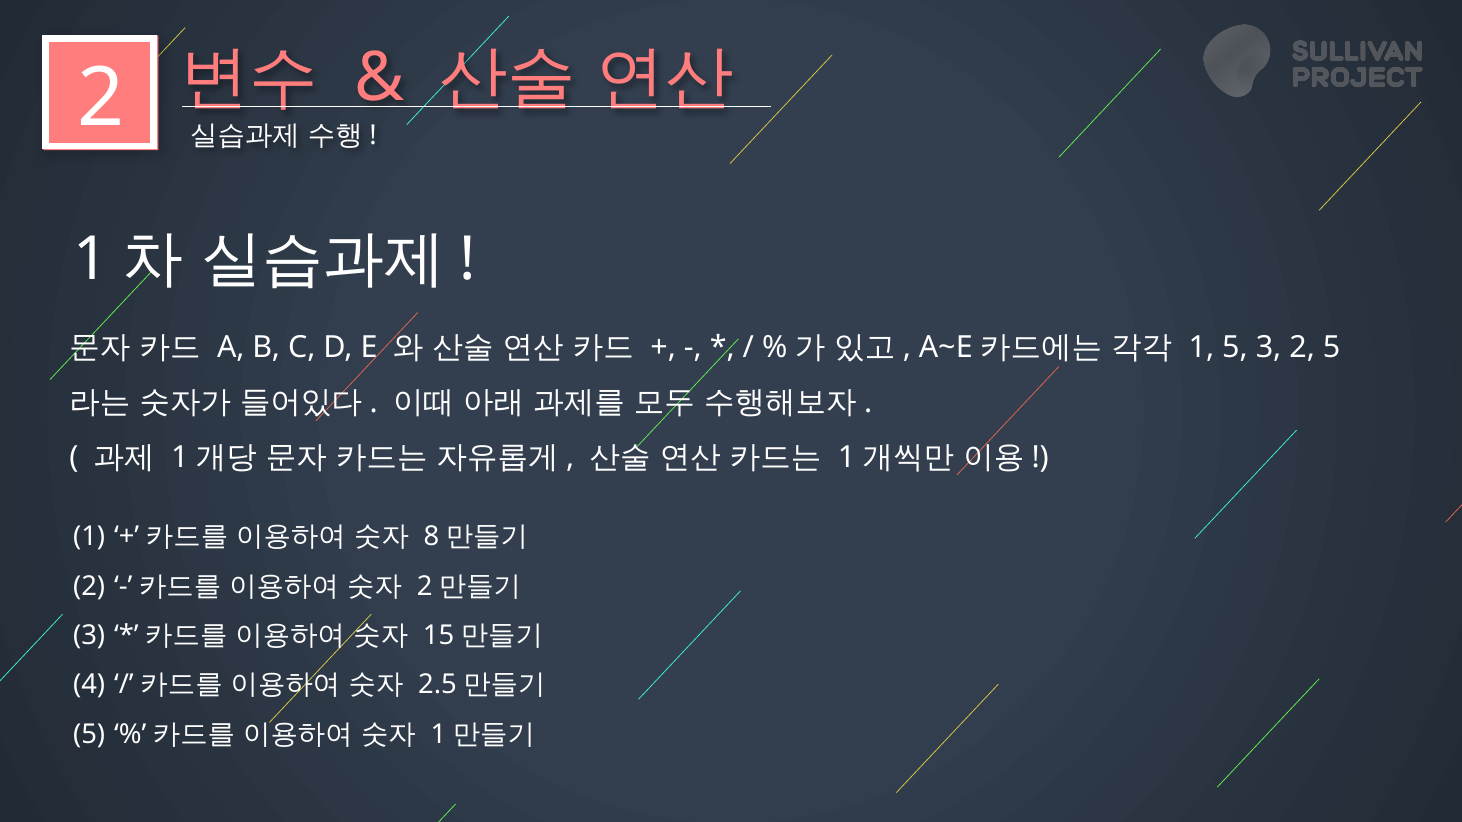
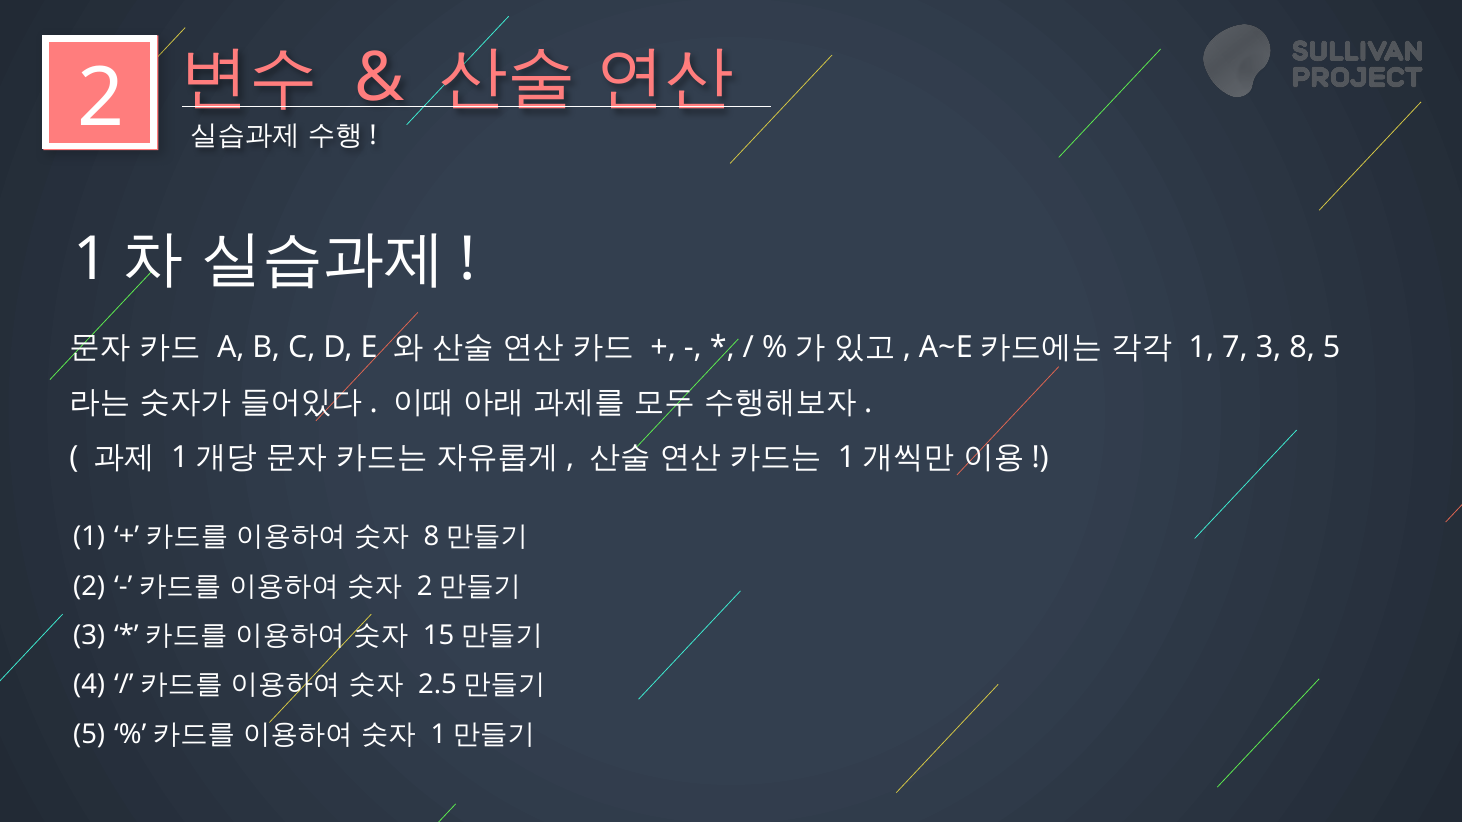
1 5: 5 -> 7
3 2: 2 -> 8
